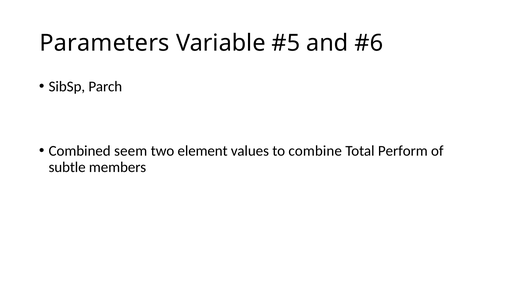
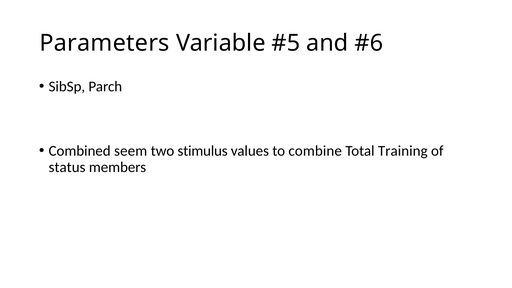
element: element -> stimulus
Perform: Perform -> Training
subtle: subtle -> status
